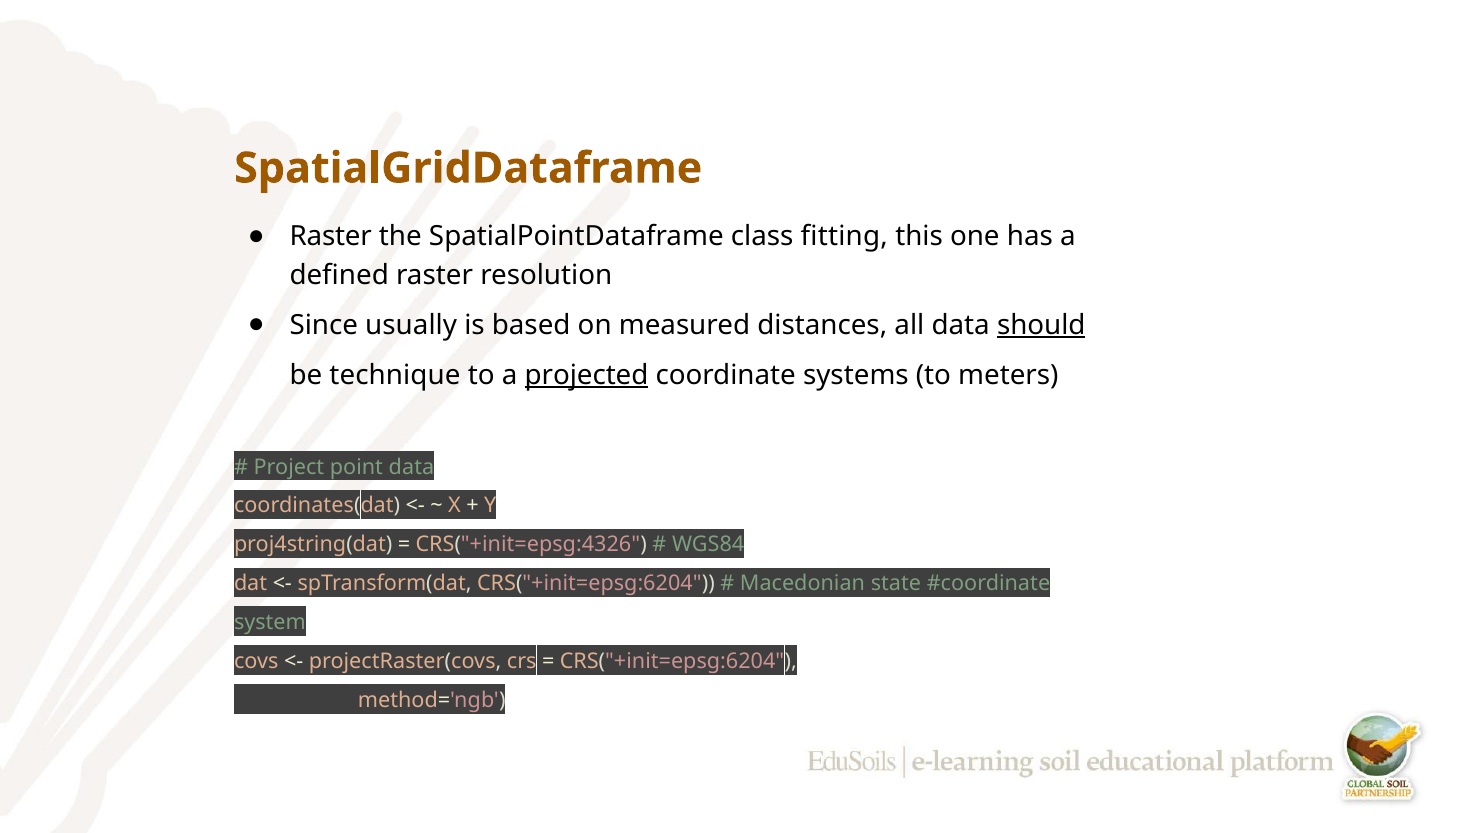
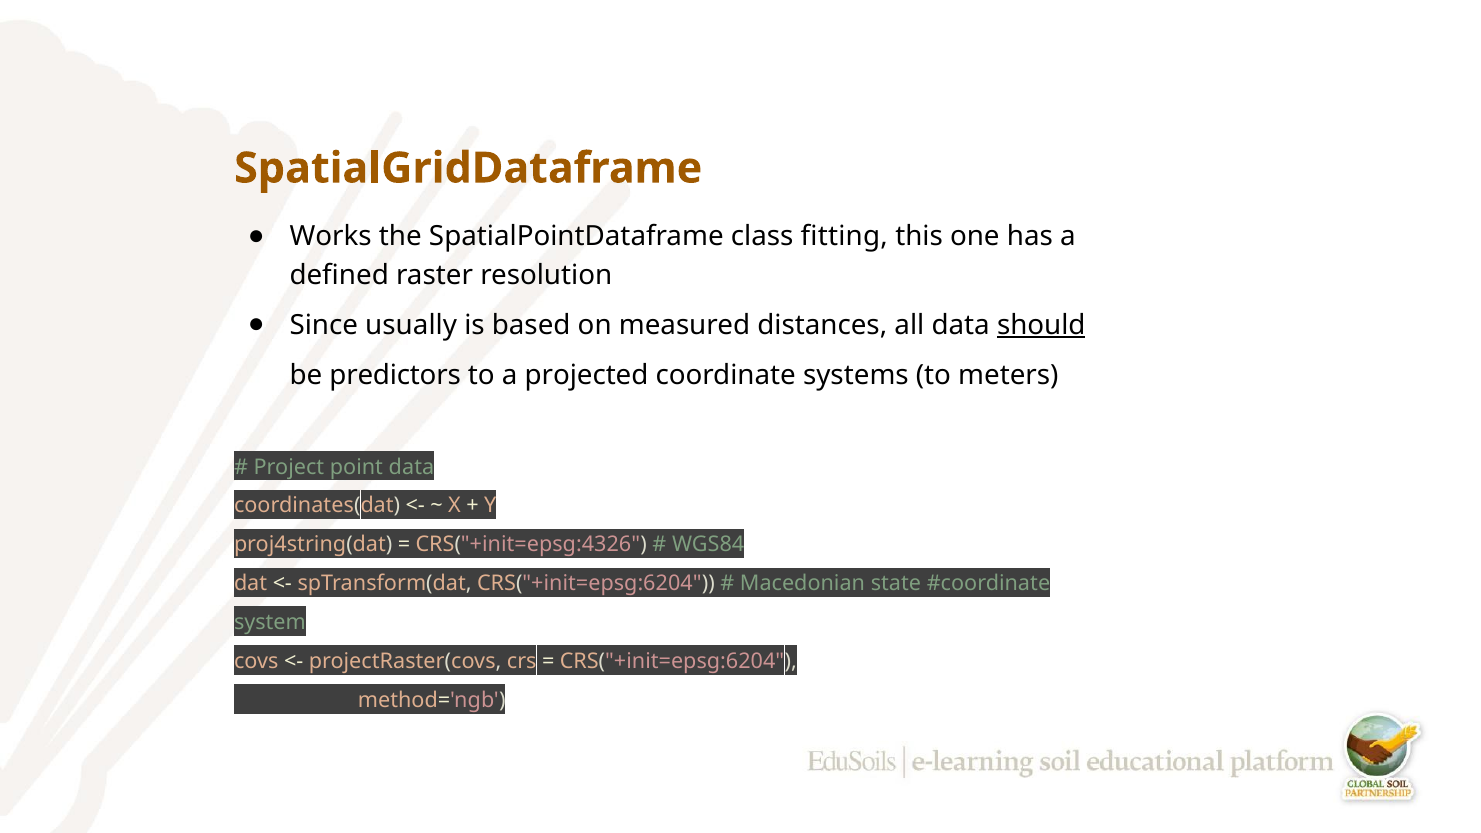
Raster at (331, 237): Raster -> Works
technique: technique -> predictors
projected underline: present -> none
